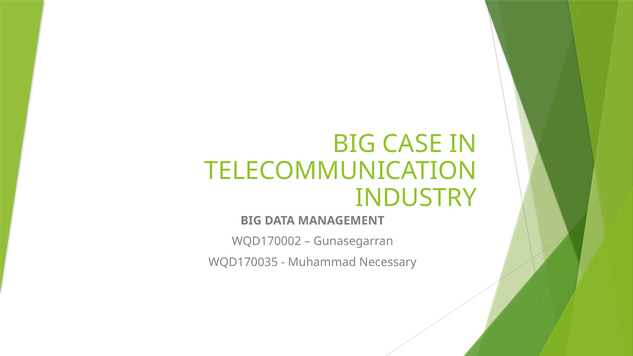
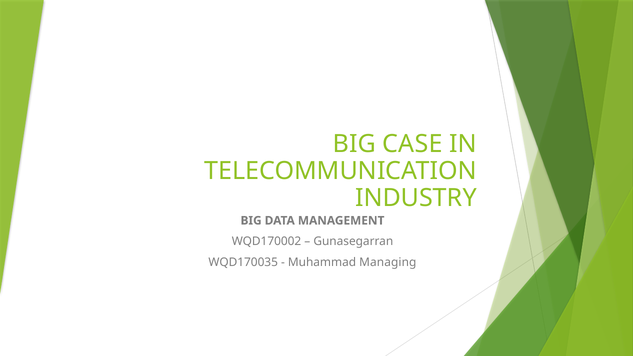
Necessary: Necessary -> Managing
